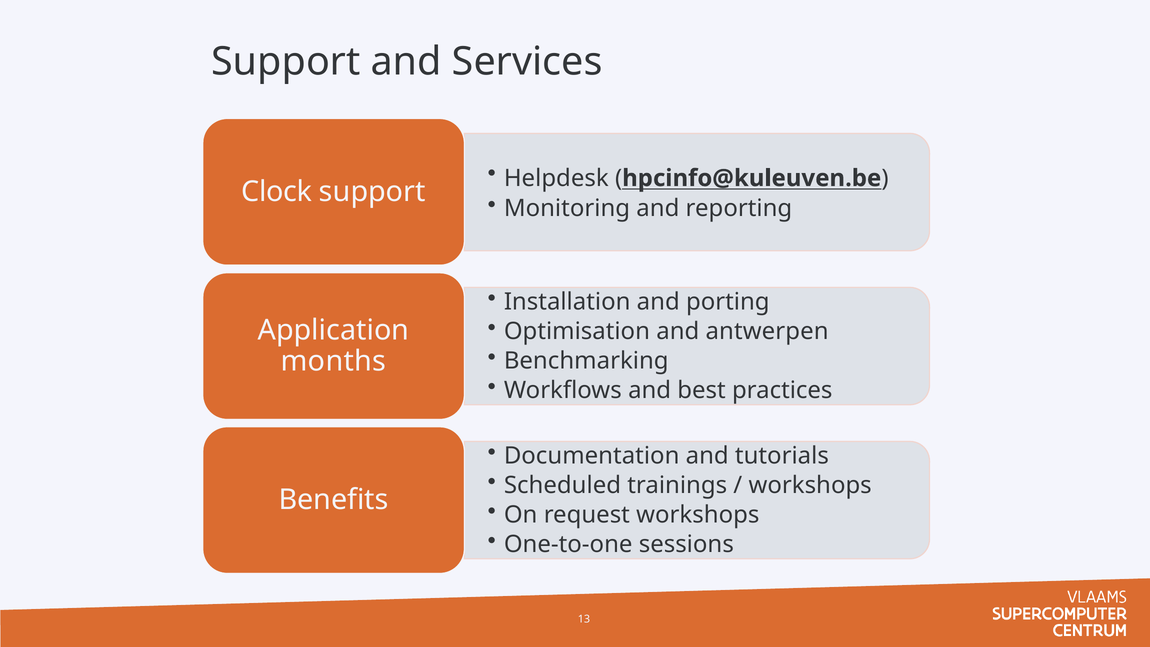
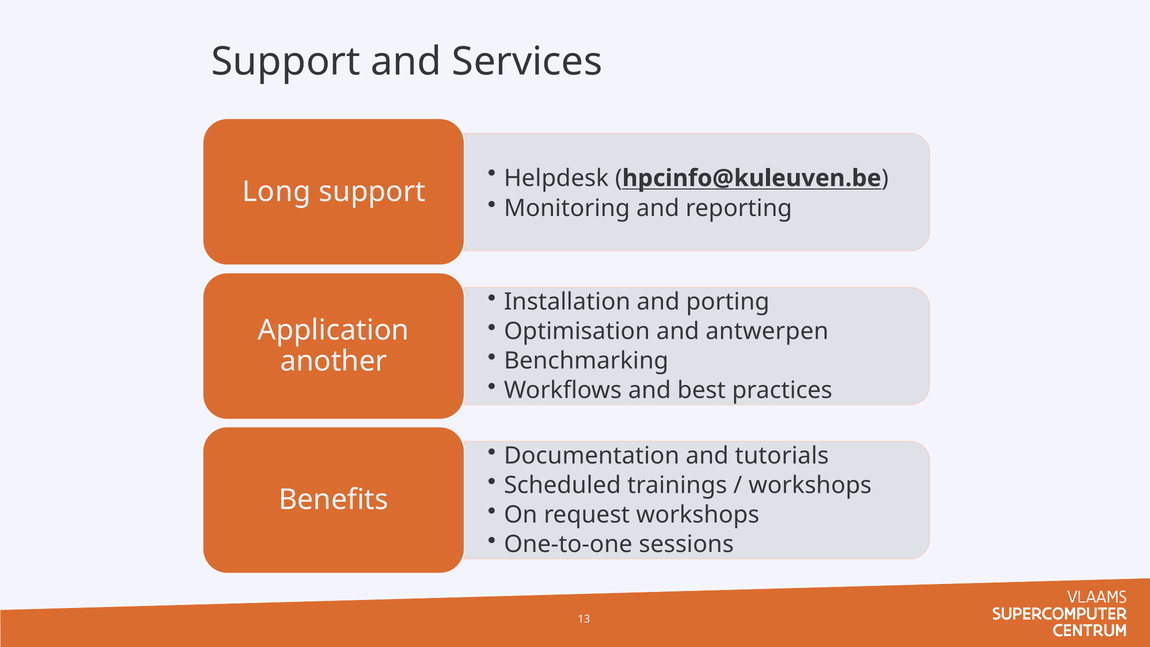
Clock: Clock -> Long
months: months -> another
